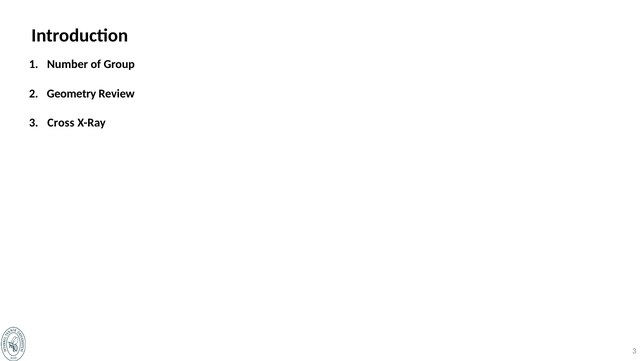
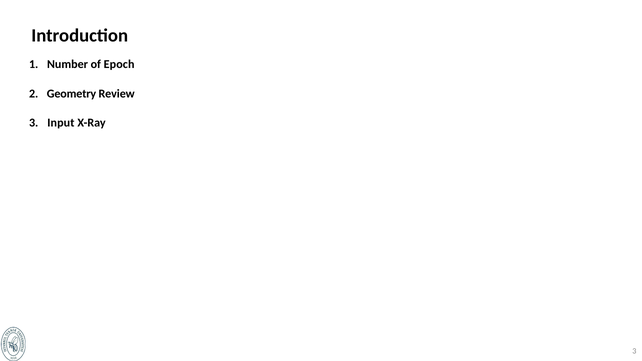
Group: Group -> Epoch
Cross: Cross -> Input
